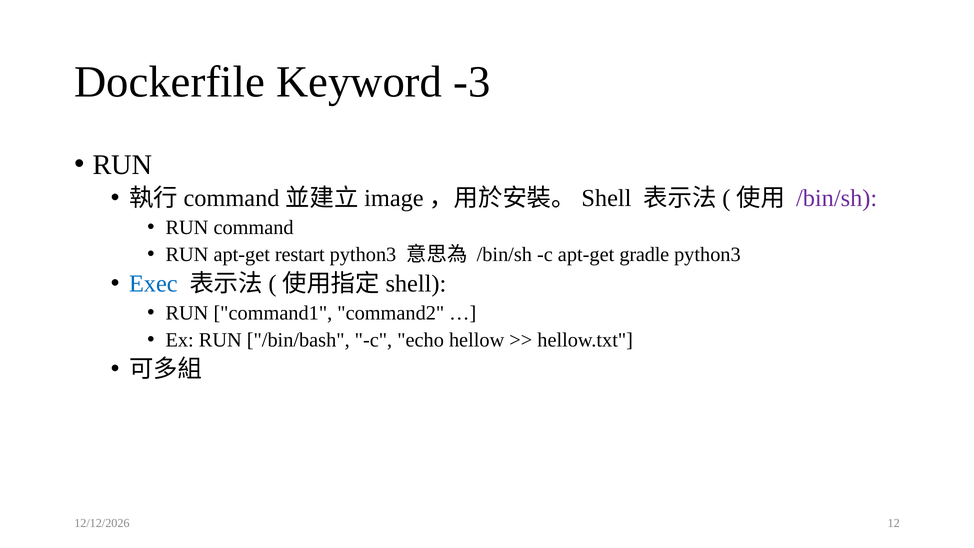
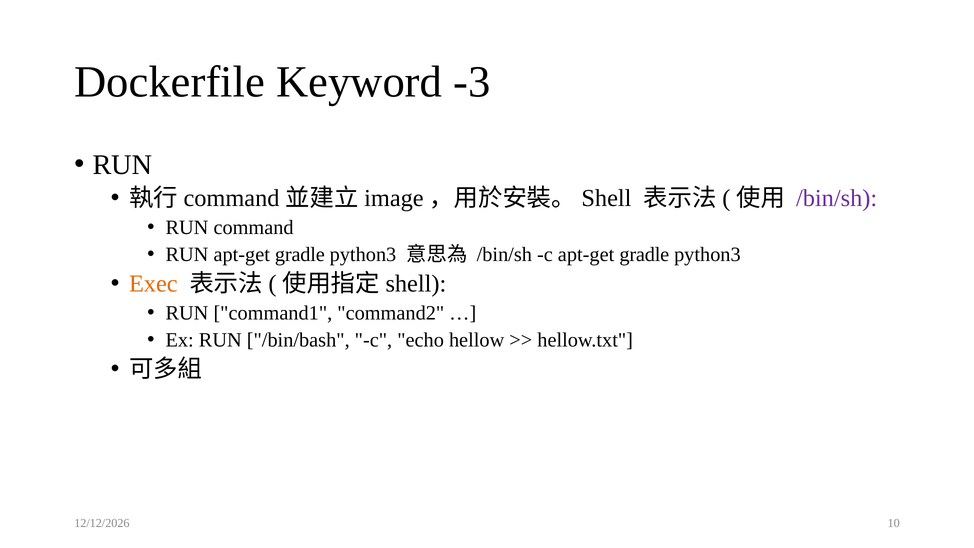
RUN apt-get restart: restart -> gradle
Exec colour: blue -> orange
12: 12 -> 10
